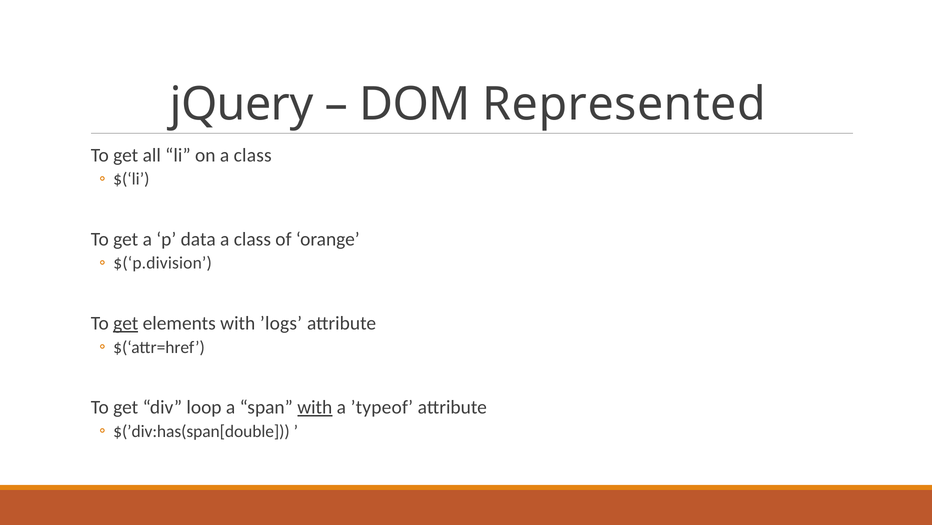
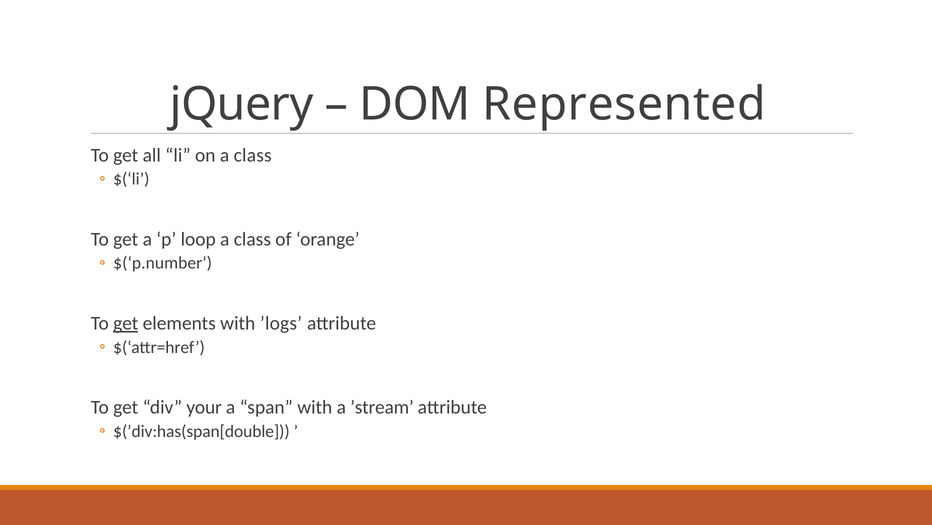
data: data -> loop
$(‘p.division: $(‘p.division -> $(‘p.number
loop: loop -> your
with at (315, 407) underline: present -> none
’typeof: ’typeof -> ’stream
